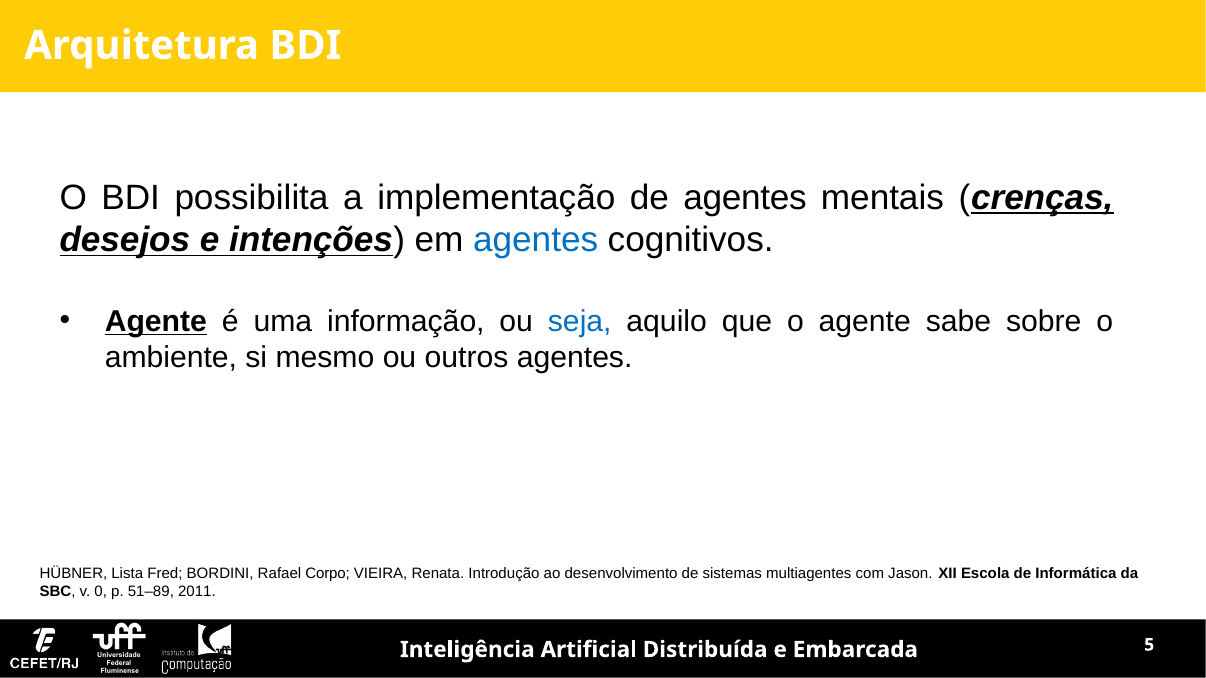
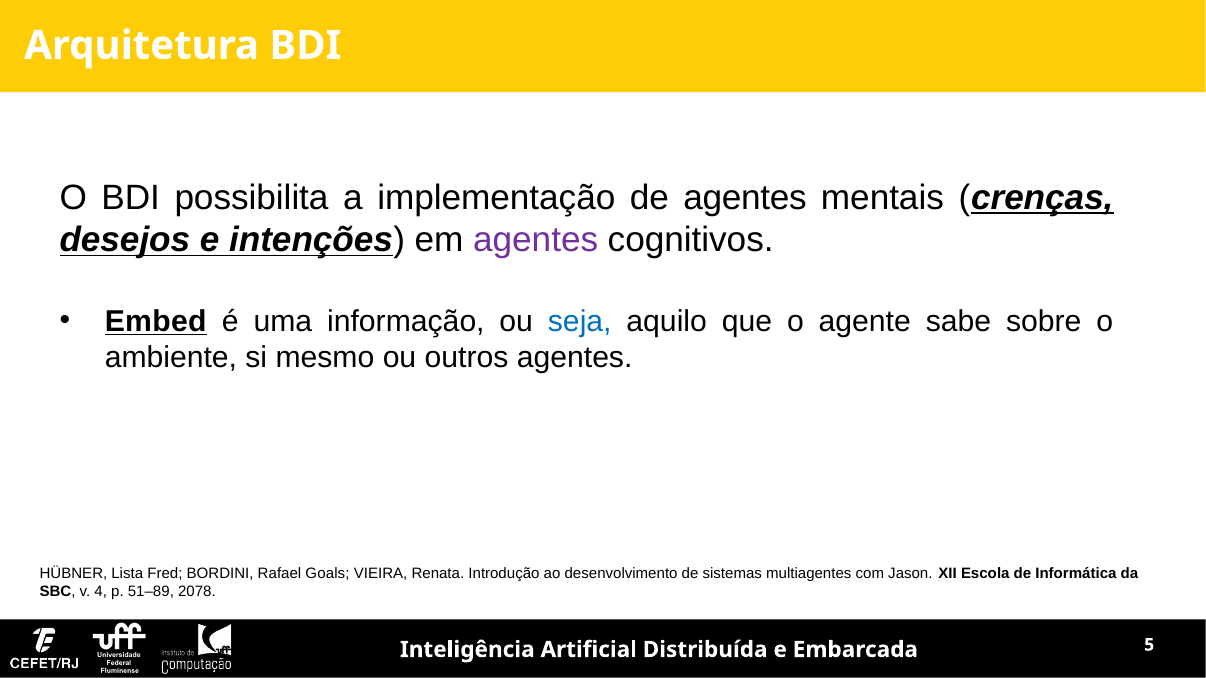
agentes at (536, 240) colour: blue -> purple
Agente at (156, 321): Agente -> Embed
Corpo: Corpo -> Goals
0: 0 -> 4
2011: 2011 -> 2078
